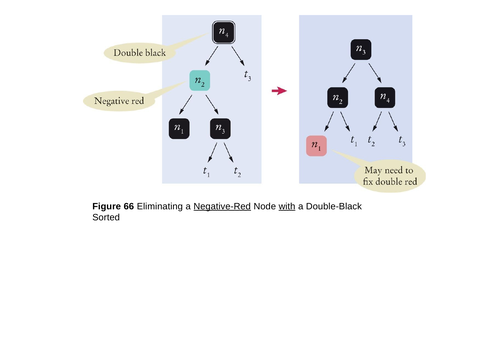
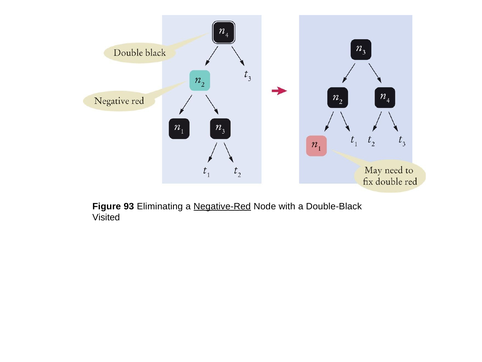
66: 66 -> 93
with underline: present -> none
Sorted: Sorted -> Visited
